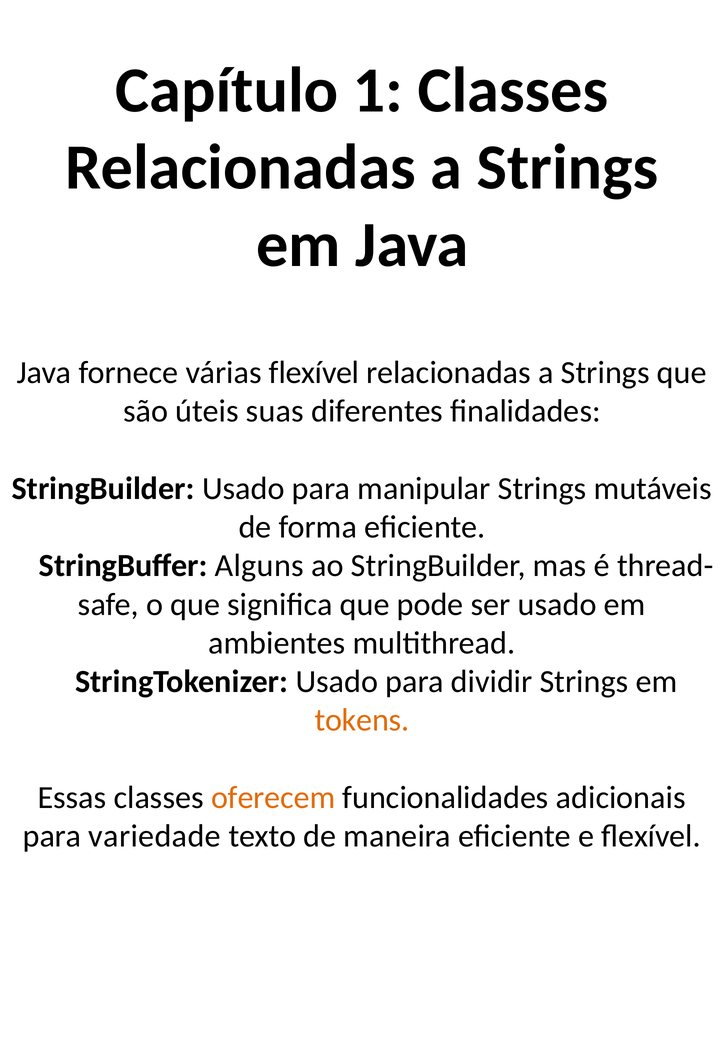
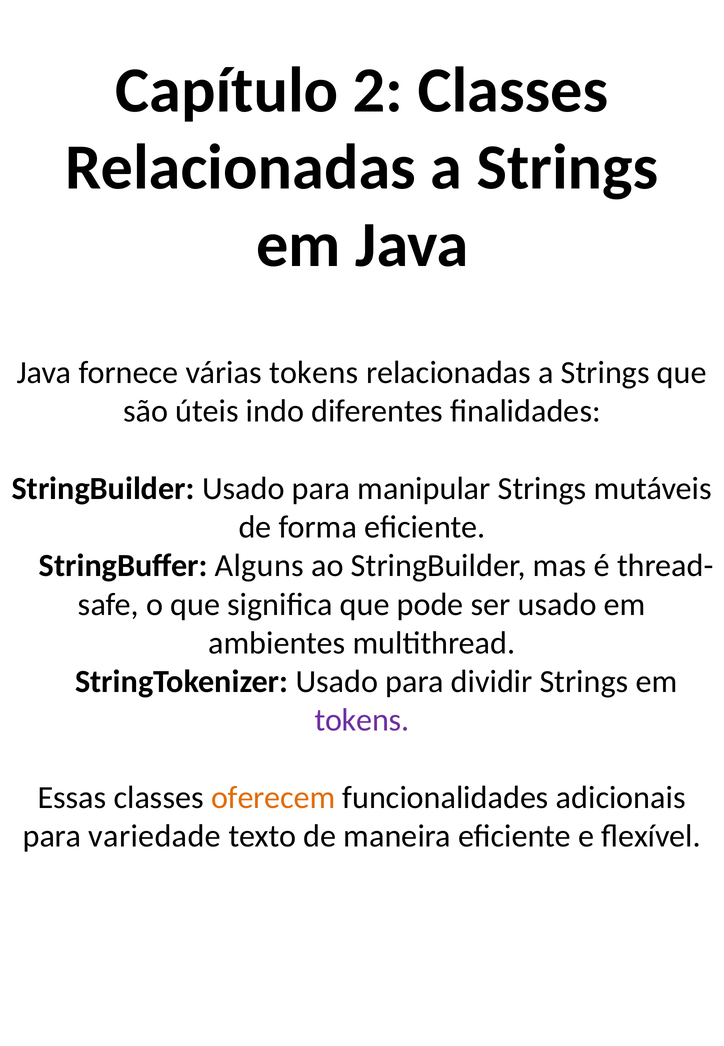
1: 1 -> 2
várias flexível: flexível -> tokens
suas: suas -> indo
tokens at (362, 720) colour: orange -> purple
